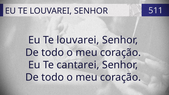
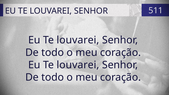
cantarei at (78, 65): cantarei -> louvarei
